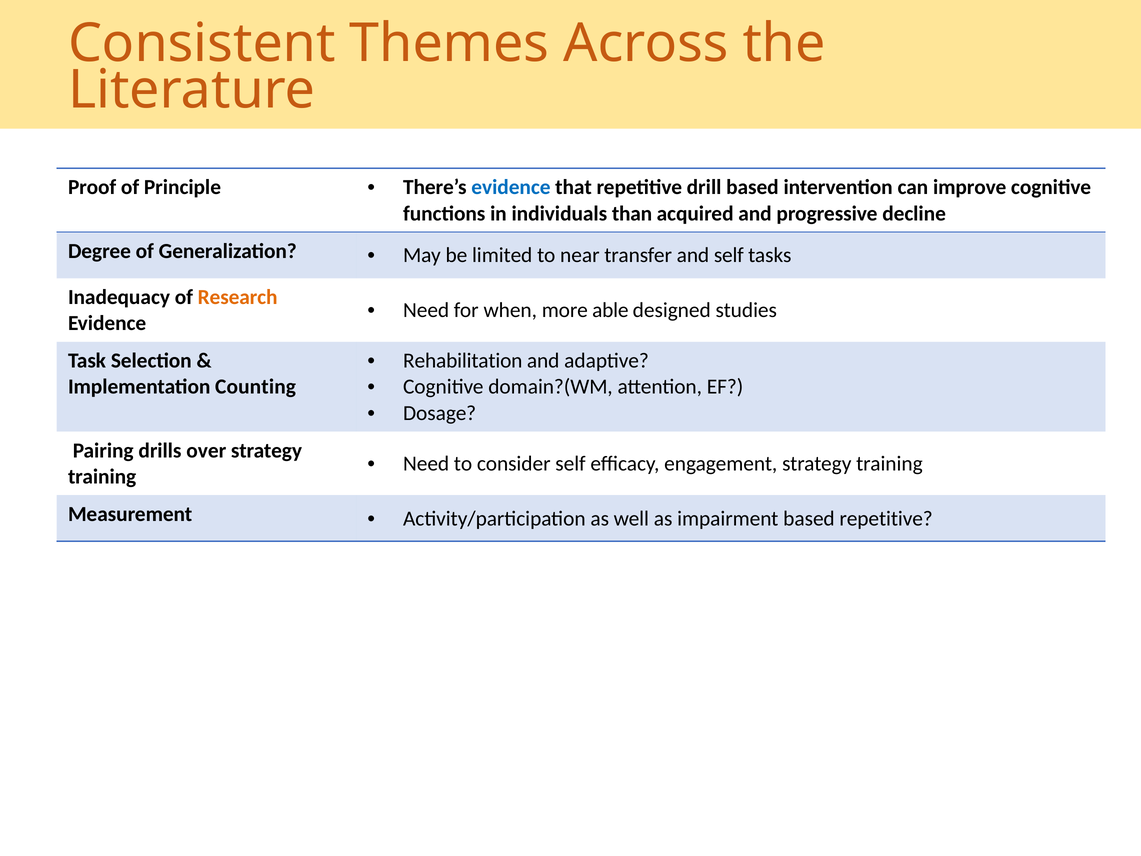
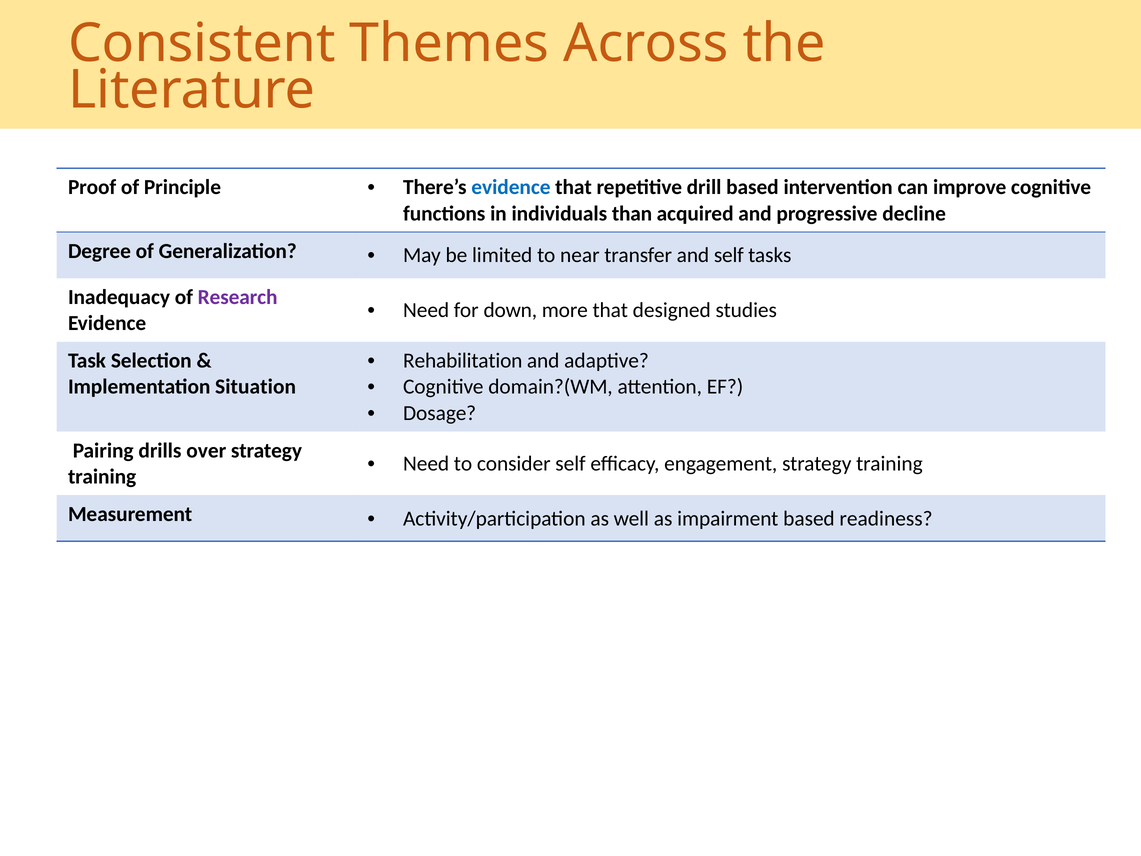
Research colour: orange -> purple
when: when -> down
more able: able -> that
Counting: Counting -> Situation
based repetitive: repetitive -> readiness
